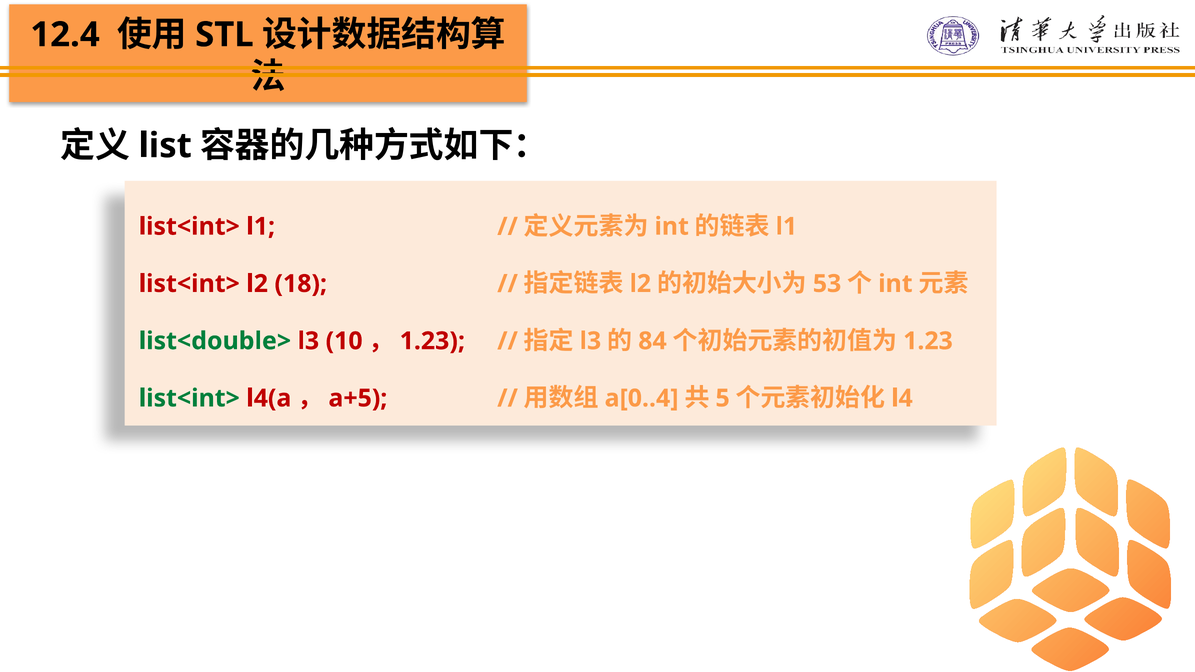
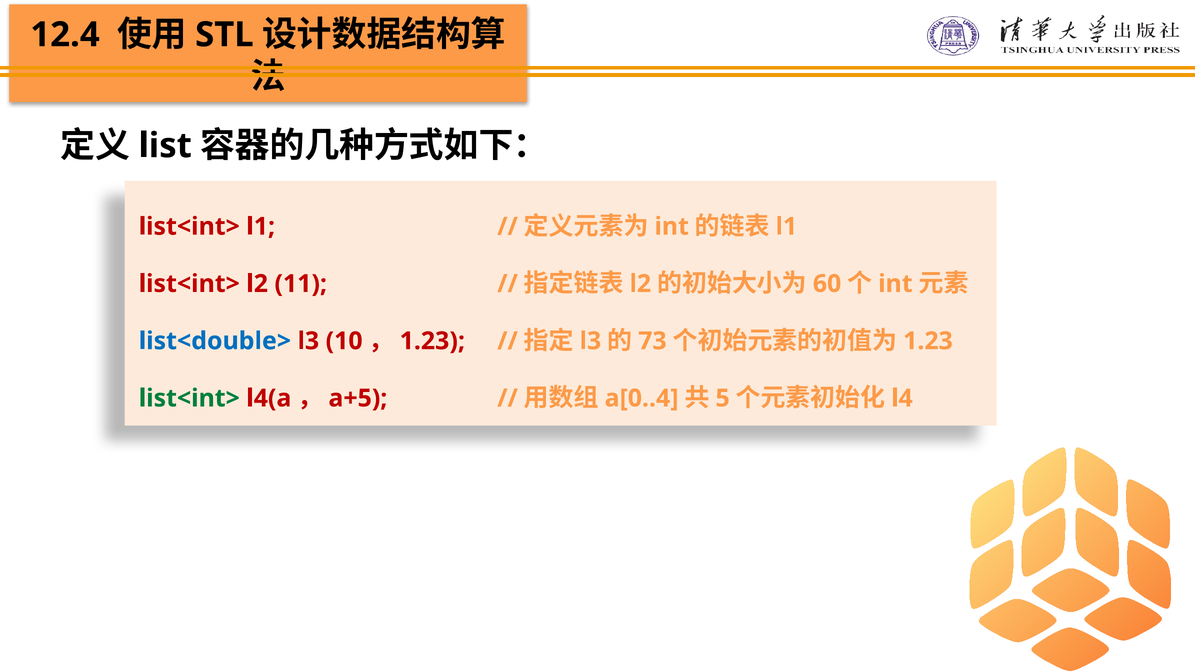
18: 18 -> 11
53: 53 -> 60
list<double> colour: green -> blue
84: 84 -> 73
